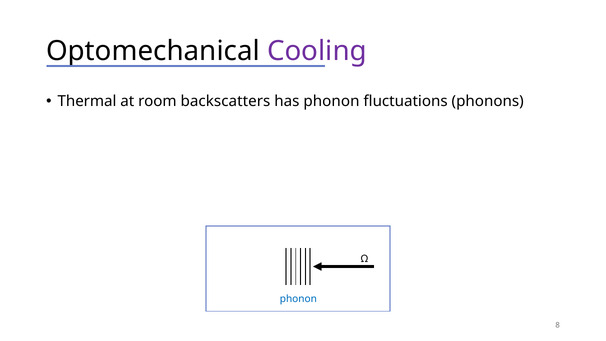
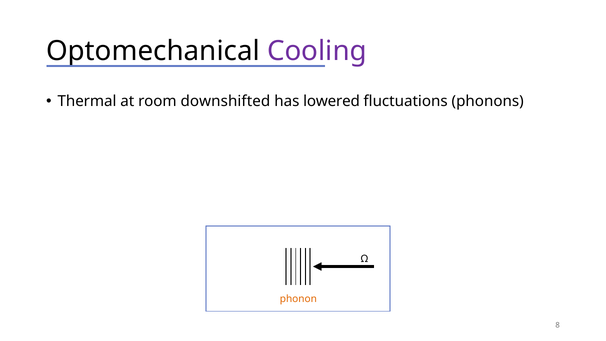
backscatters: backscatters -> downshifted
has phonon: phonon -> lowered
phonon at (298, 299) colour: blue -> orange
